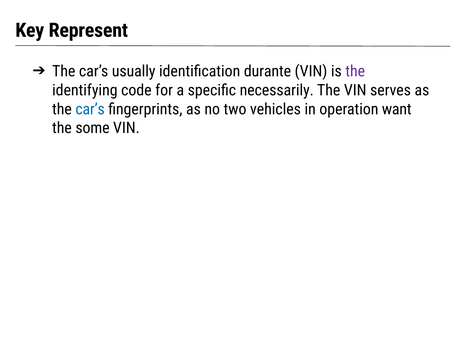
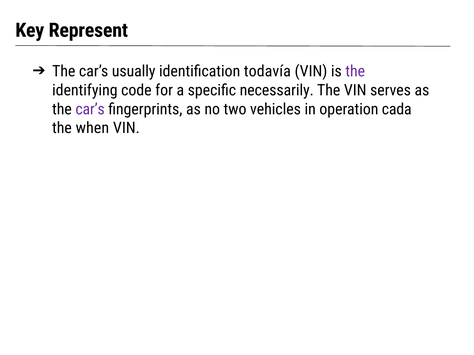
durante: durante -> todavía
car’s at (90, 109) colour: blue -> purple
want: want -> cada
some: some -> when
